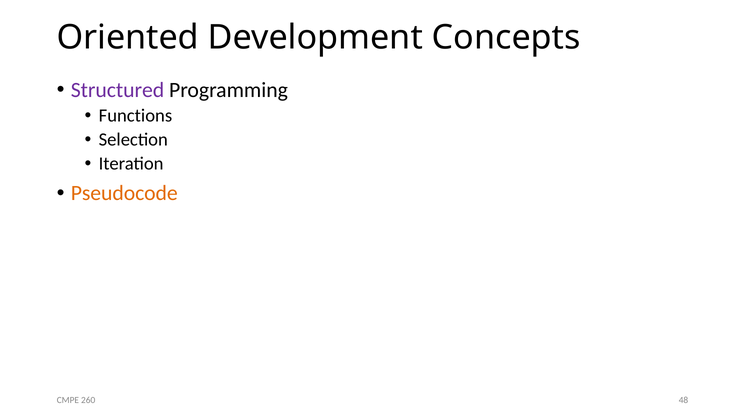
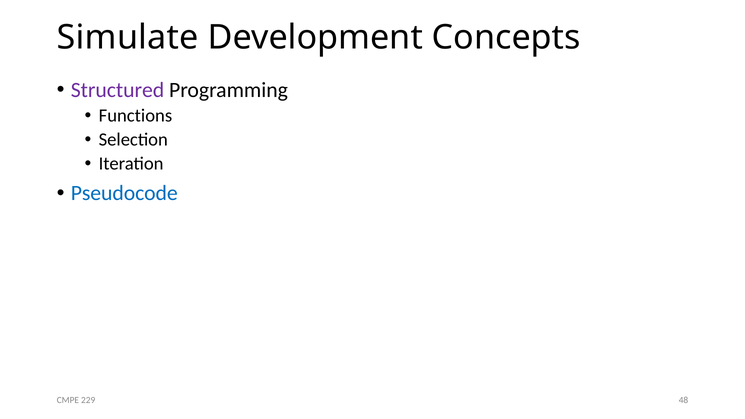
Oriented: Oriented -> Simulate
Pseudocode colour: orange -> blue
260: 260 -> 229
